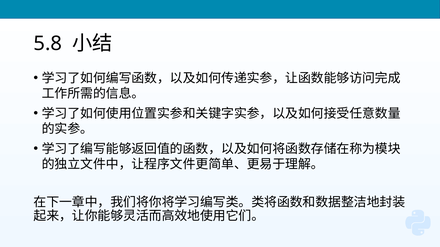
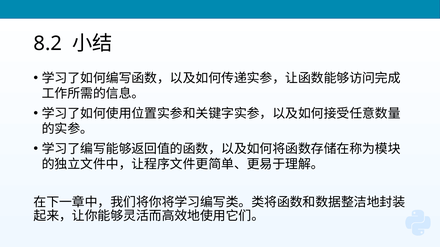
5.8: 5.8 -> 8.2
